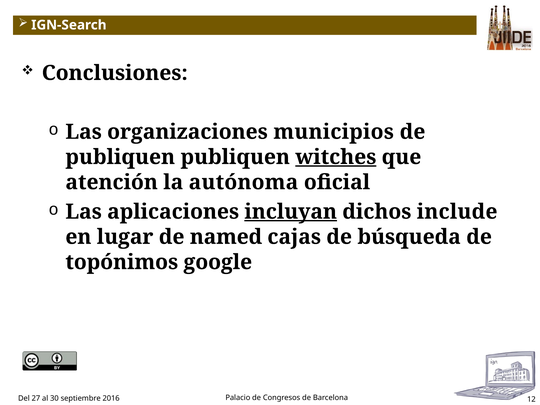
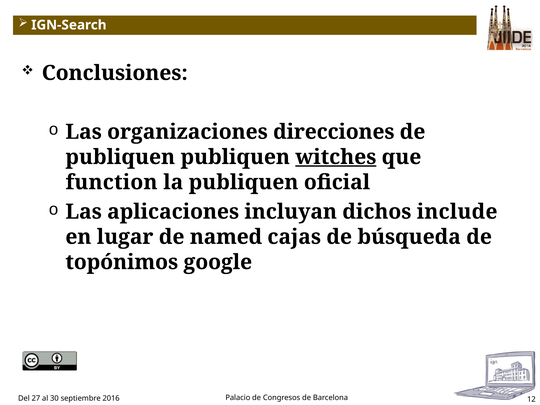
municipios: municipios -> direcciones
atención: atención -> function
la autónoma: autónoma -> publiquen
incluyan underline: present -> none
